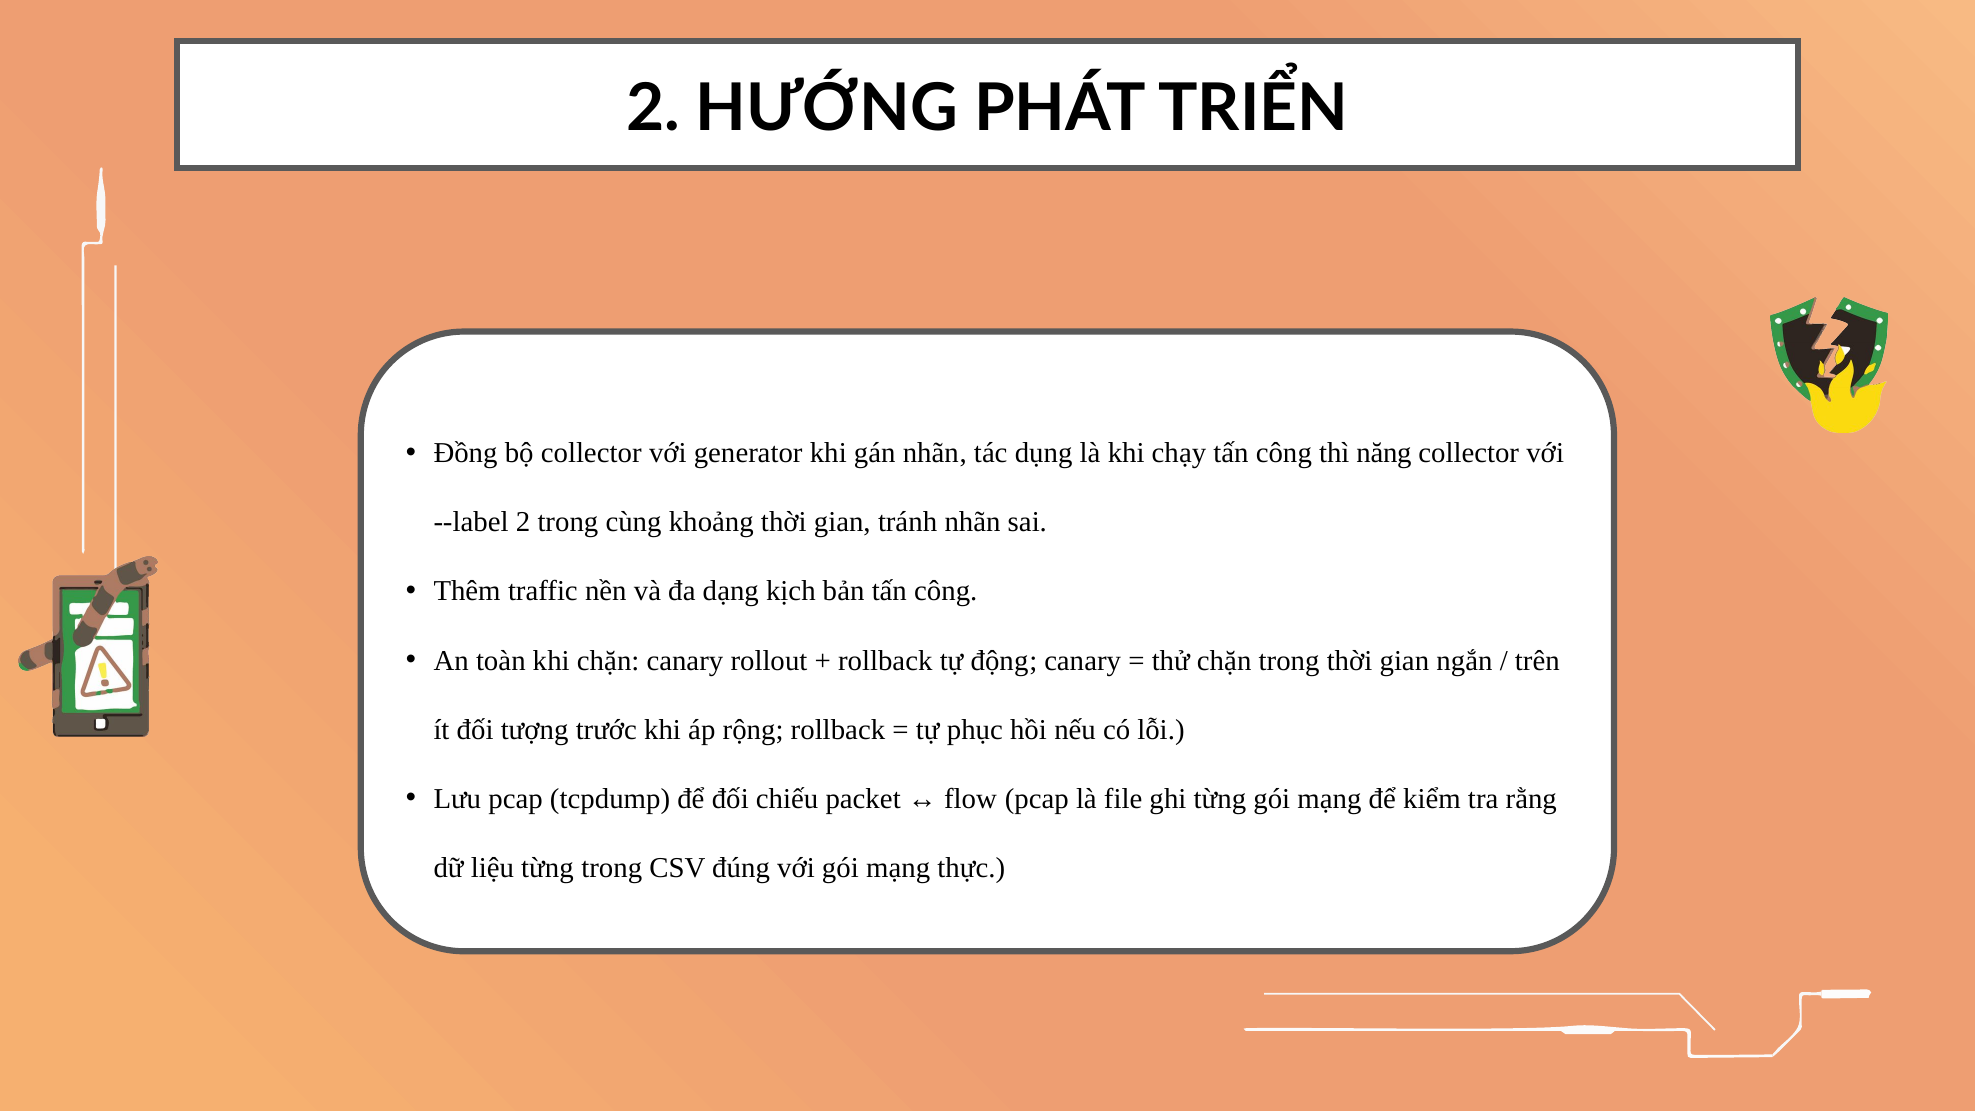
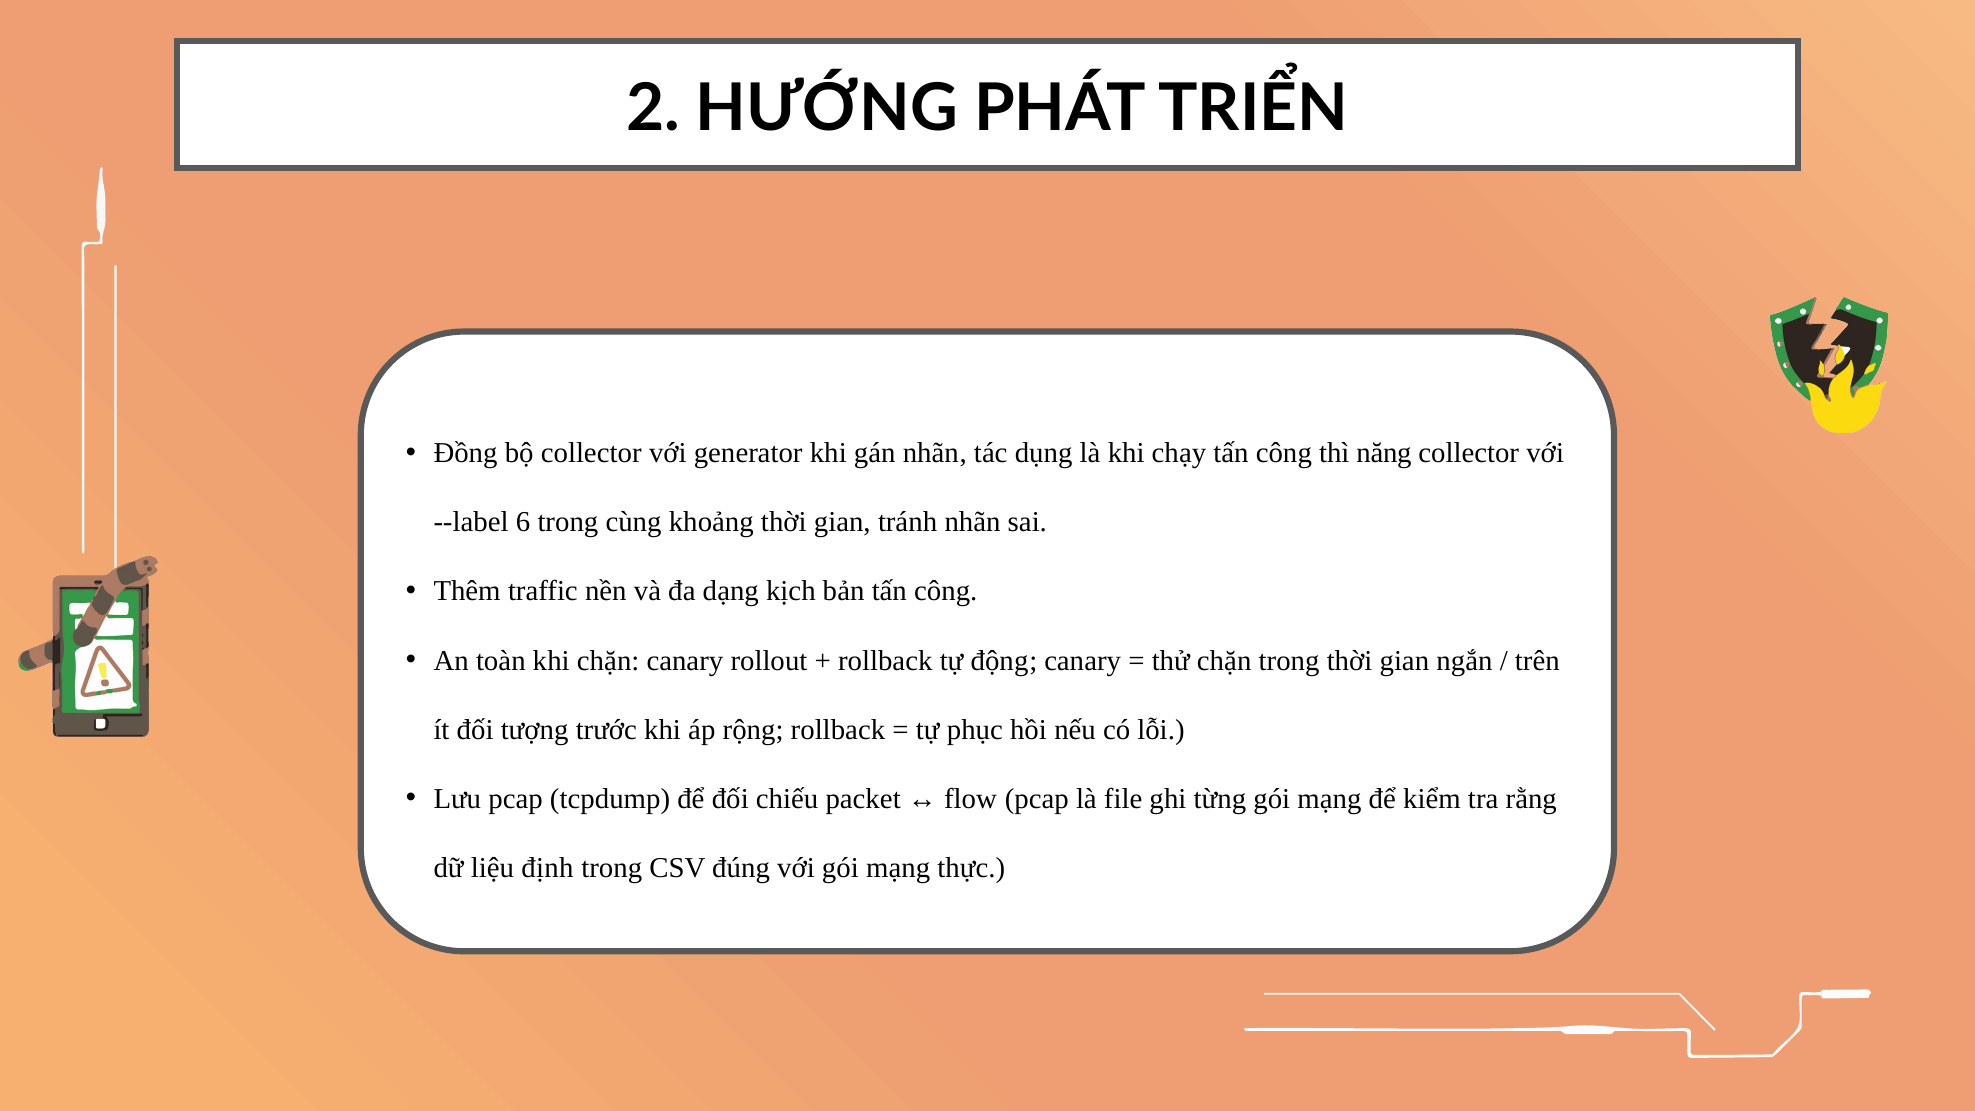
--label 2: 2 -> 6
liệu từng: từng -> định
